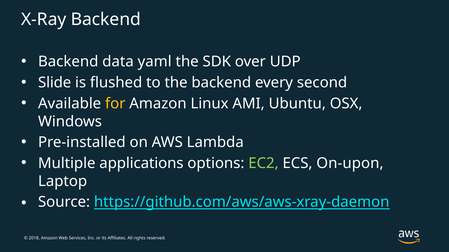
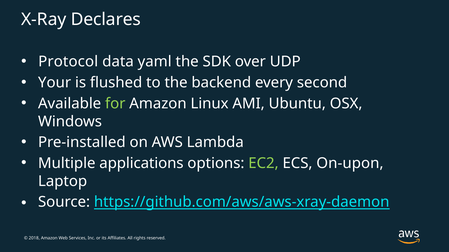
X-Ray Backend: Backend -> Declares
Backend at (68, 62): Backend -> Protocol
Slide: Slide -> Your
for colour: yellow -> light green
